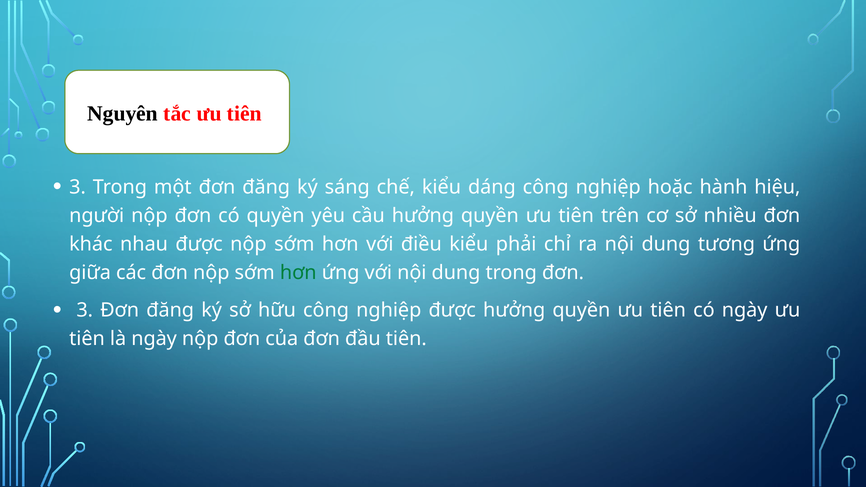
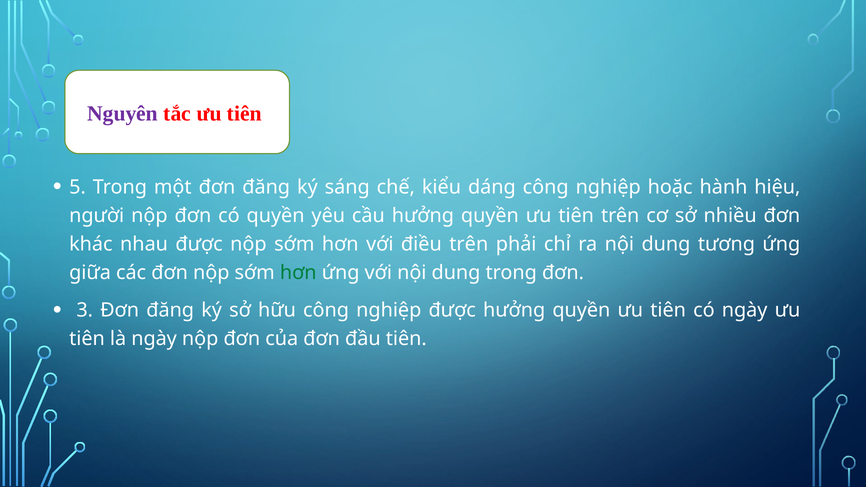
Nguyên colour: black -> purple
3 at (78, 187): 3 -> 5
điều kiểu: kiểu -> trên
